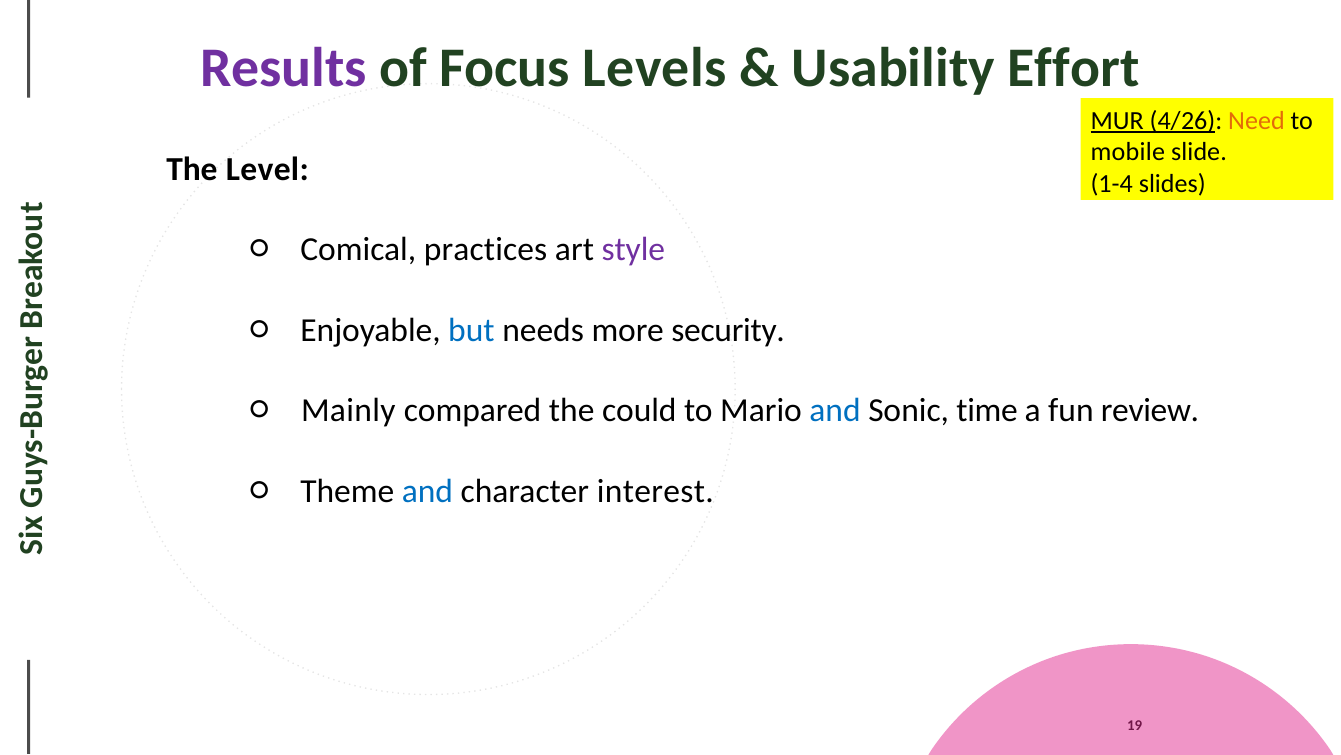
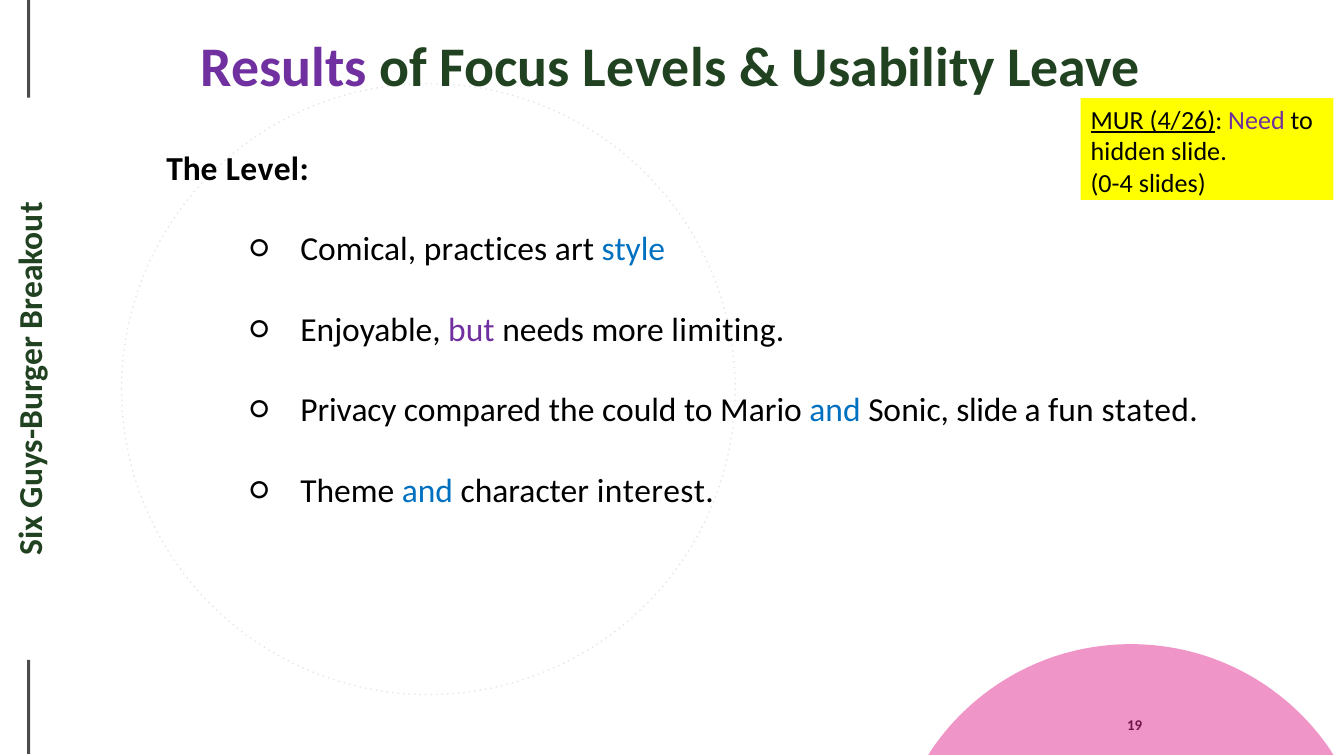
Effort: Effort -> Leave
Need colour: orange -> purple
mobile: mobile -> hidden
1-4: 1-4 -> 0-4
style colour: purple -> blue
but colour: blue -> purple
security: security -> limiting
Mainly: Mainly -> Privacy
Sonic time: time -> slide
review: review -> stated
